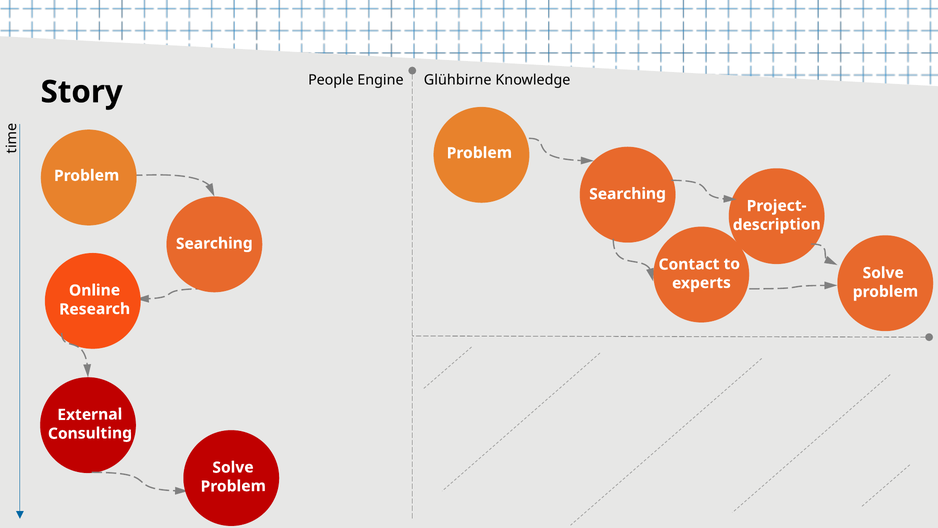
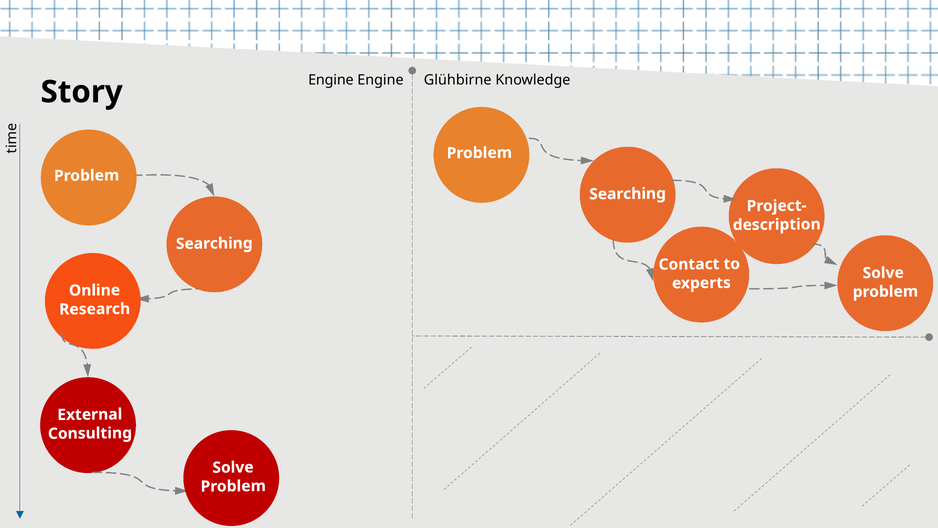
People at (331, 80): People -> Engine
